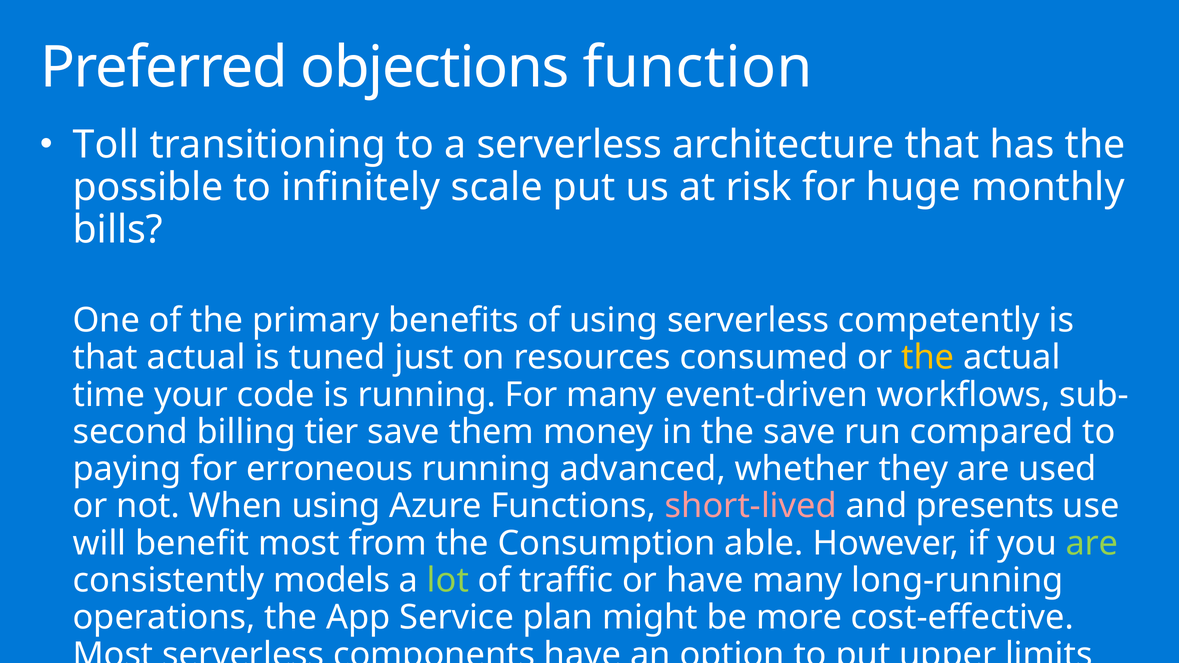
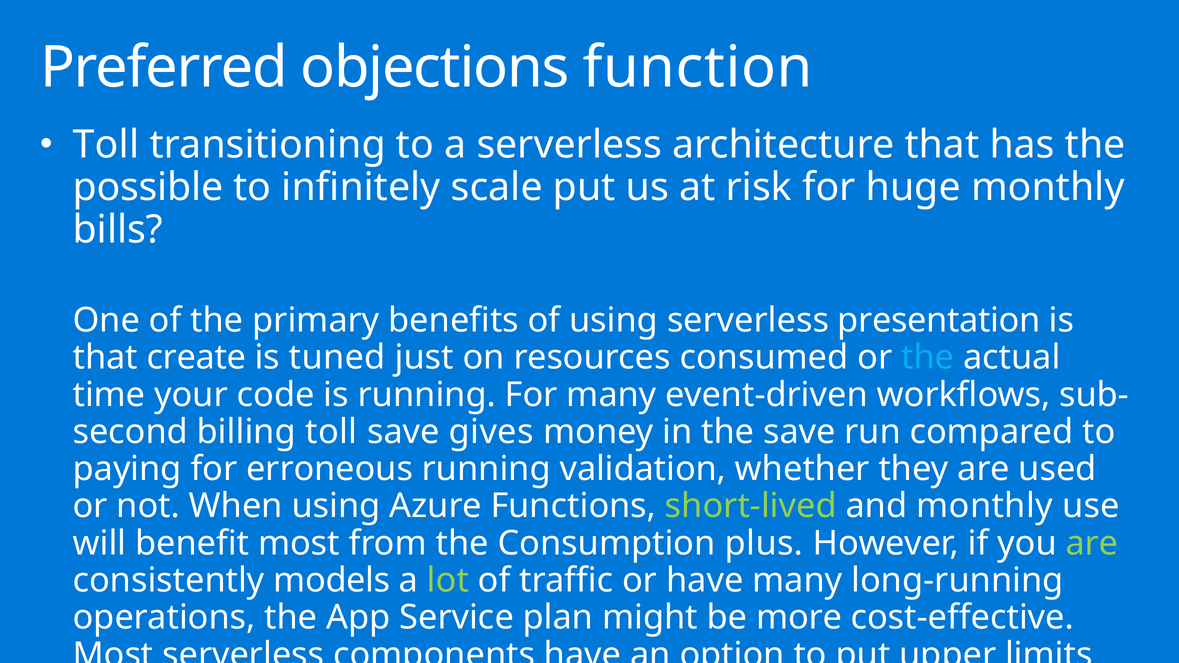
competently: competently -> presentation
that actual: actual -> create
the at (928, 358) colour: yellow -> light blue
billing tier: tier -> toll
them: them -> gives
advanced: advanced -> validation
short-lived colour: pink -> light green
and presents: presents -> monthly
able: able -> plus
